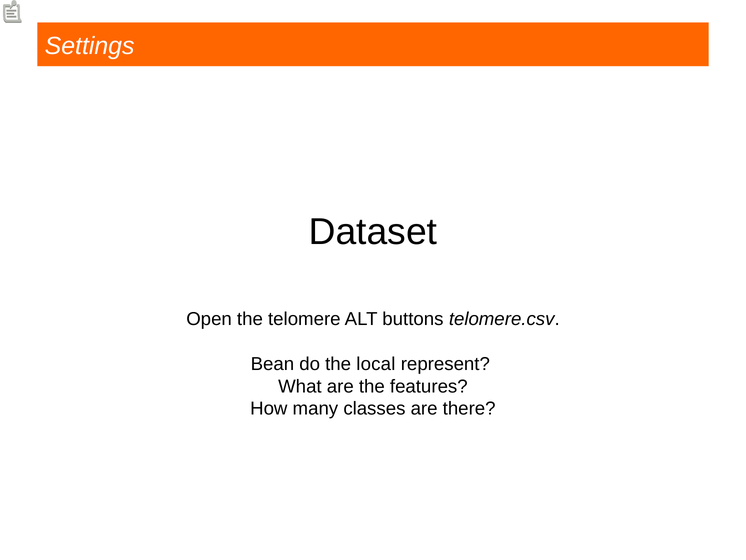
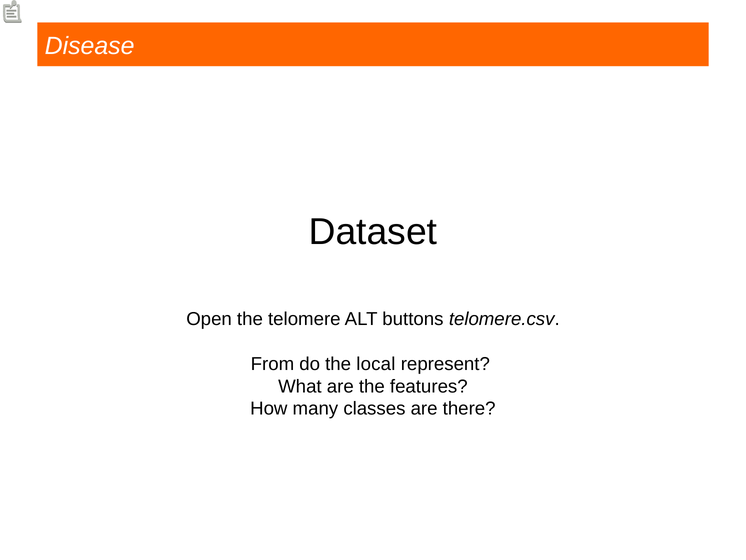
Settings: Settings -> Disease
Bean: Bean -> From
